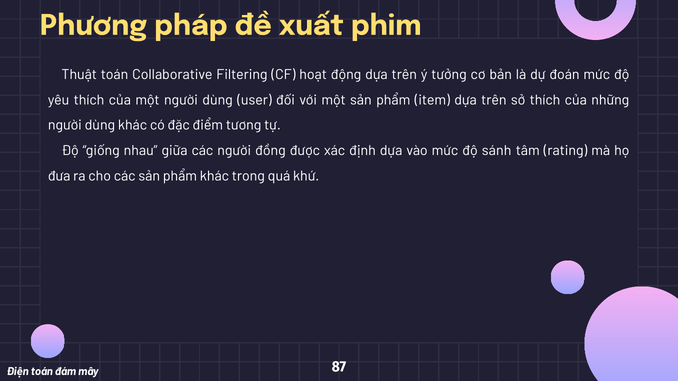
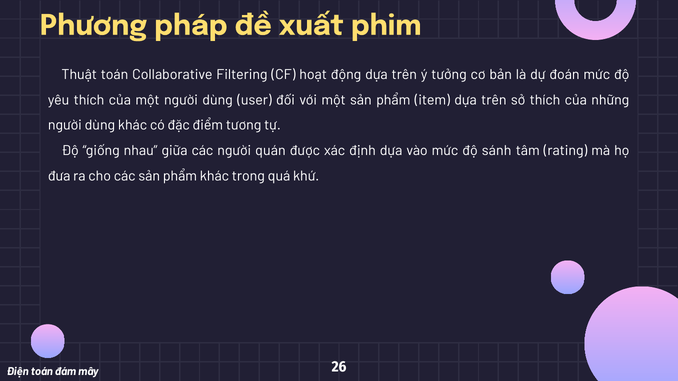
đồng: đồng -> quán
87: 87 -> 26
